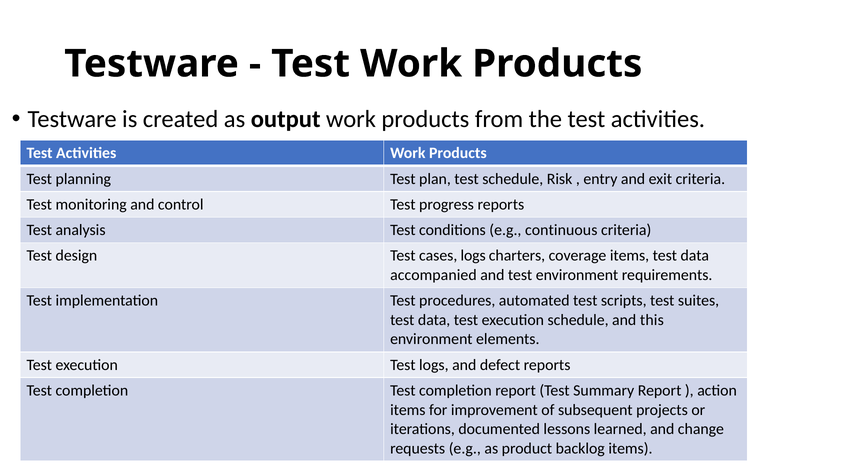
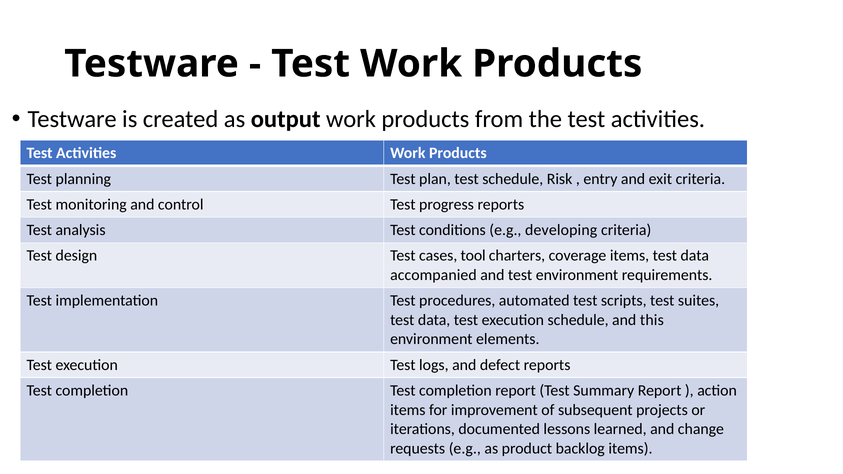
continuous: continuous -> developing
cases logs: logs -> tool
